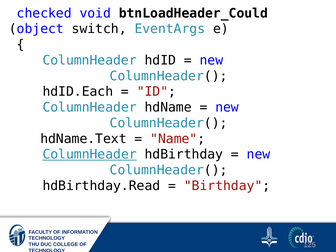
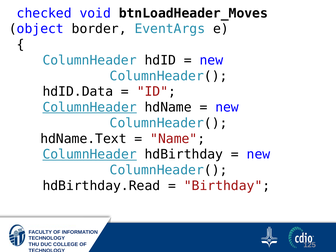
btnLoadHeader_Could: btnLoadHeader_Could -> btnLoadHeader_Moves
switch: switch -> border
hdID.Each: hdID.Each -> hdID.Data
ColumnHeader at (90, 107) underline: none -> present
